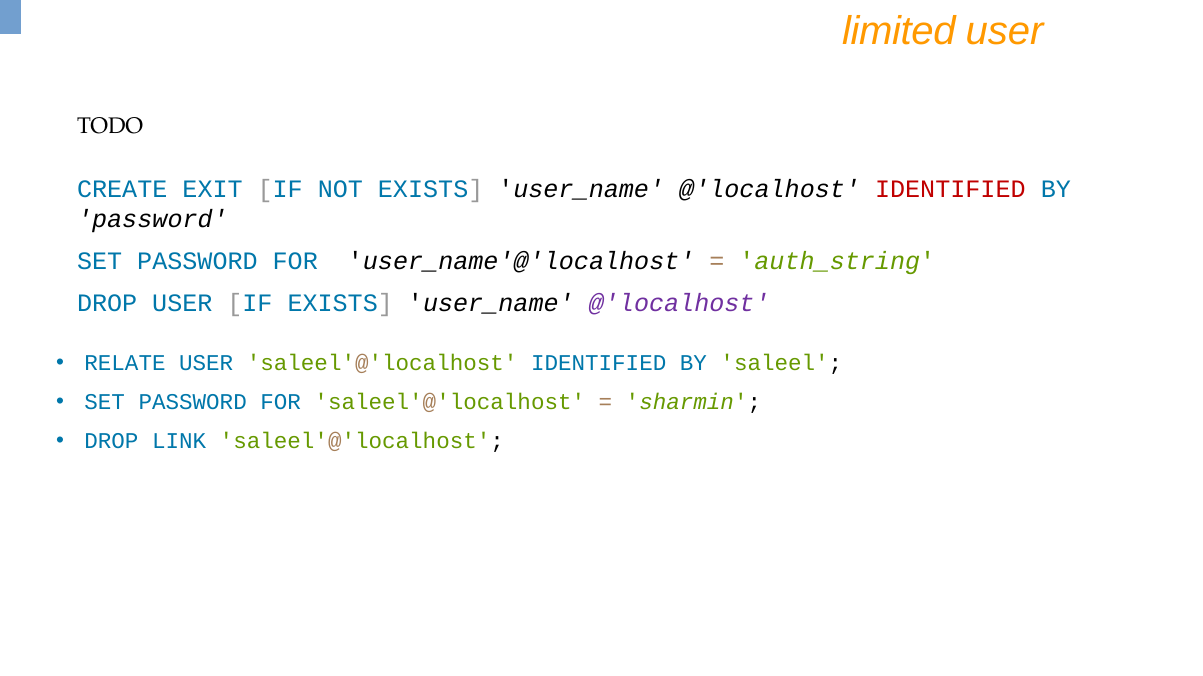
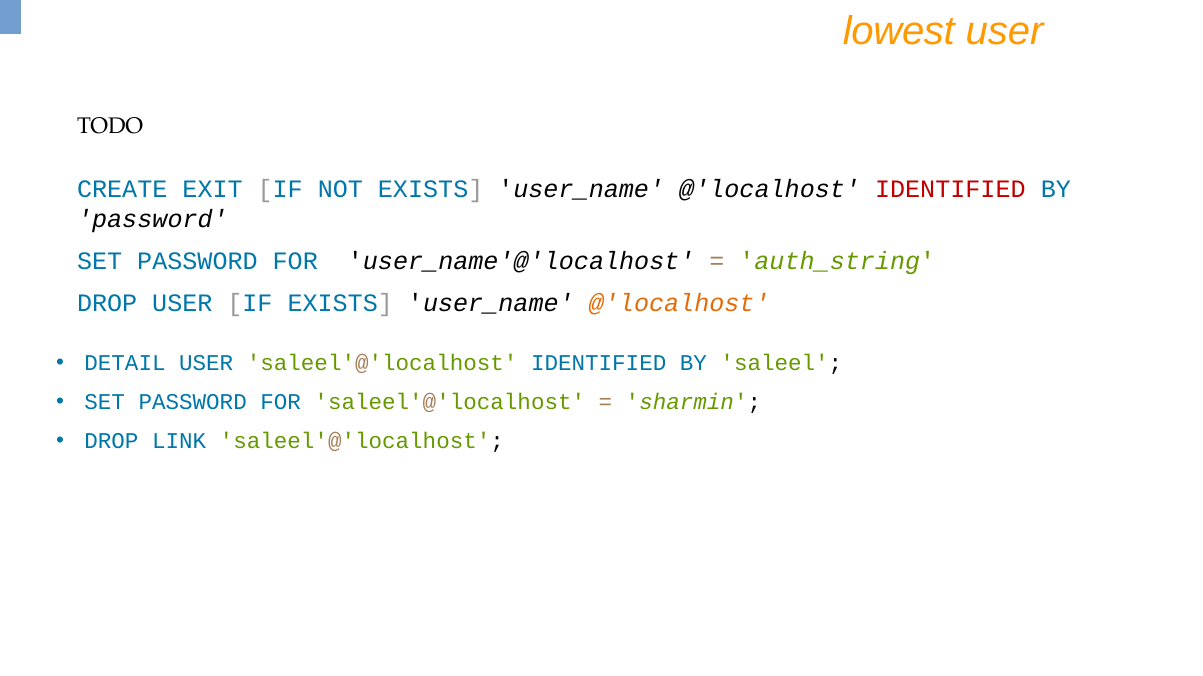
limited: limited -> lowest
@'localhost at (679, 303) colour: purple -> orange
RELATE: RELATE -> DETAIL
